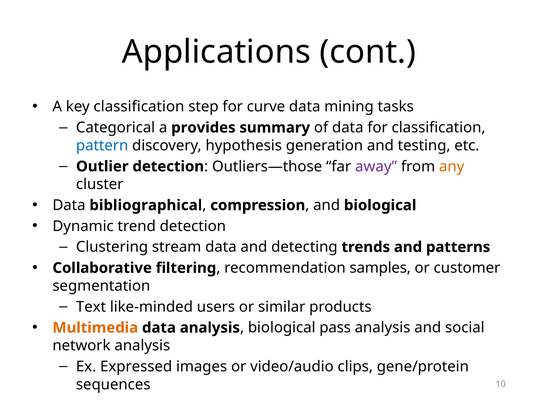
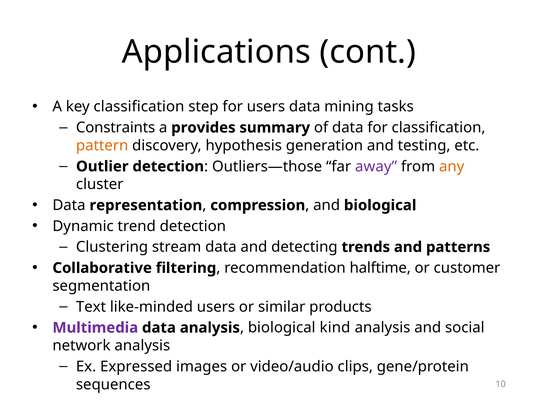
for curve: curve -> users
Categorical: Categorical -> Constraints
pattern colour: blue -> orange
bibliographical: bibliographical -> representation
samples: samples -> halftime
Multimedia colour: orange -> purple
pass: pass -> kind
